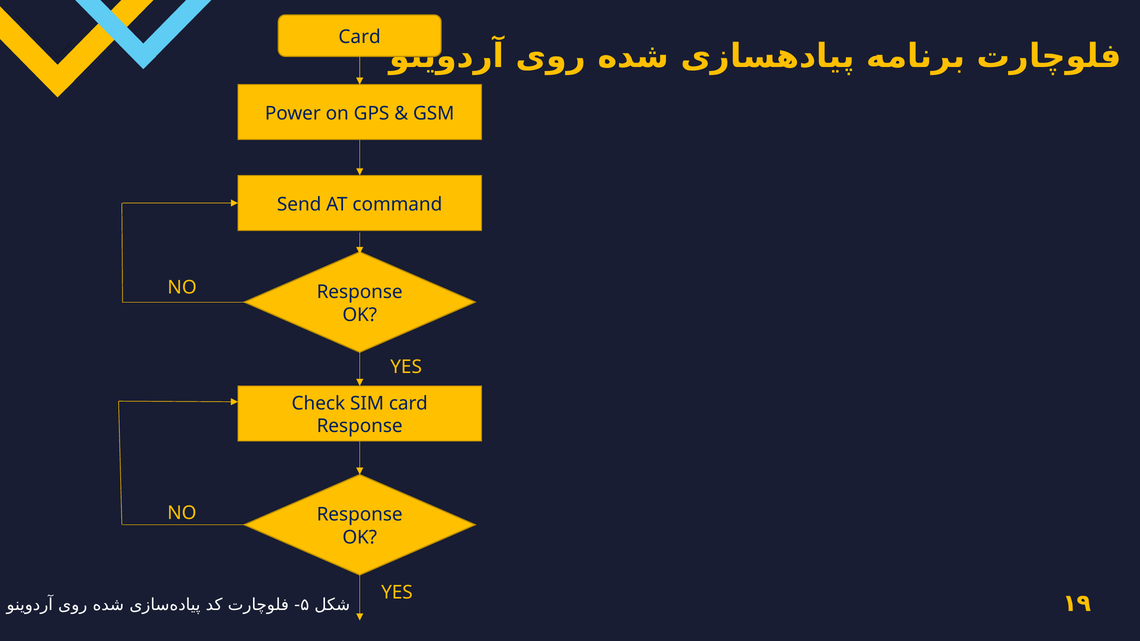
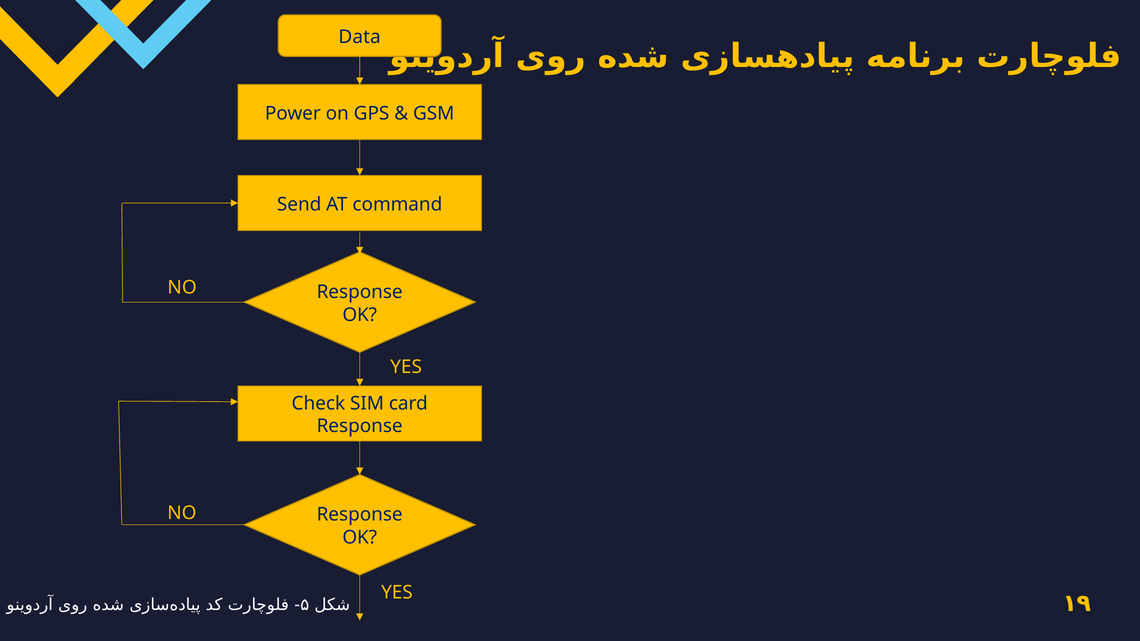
Card at (360, 37): Card -> Data
